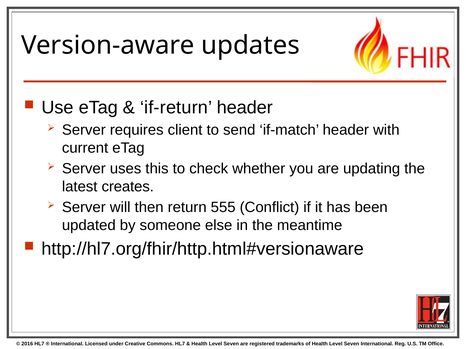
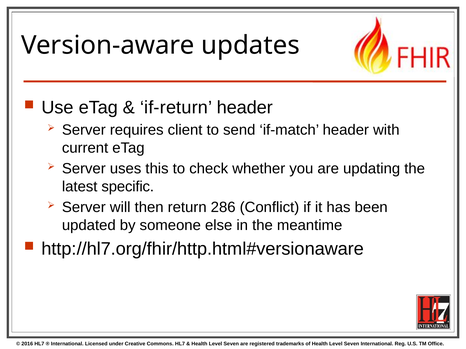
creates: creates -> specific
555: 555 -> 286
